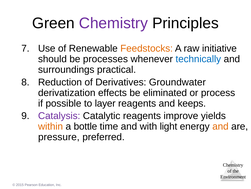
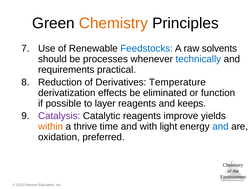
Chemistry at (113, 23) colour: purple -> orange
Feedstocks colour: orange -> blue
initiative: initiative -> solvents
surroundings: surroundings -> requirements
Groundwater: Groundwater -> Temperature
process: process -> function
bottle: bottle -> thrive
and at (220, 126) colour: orange -> blue
pressure: pressure -> oxidation
